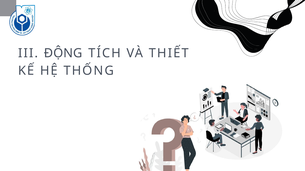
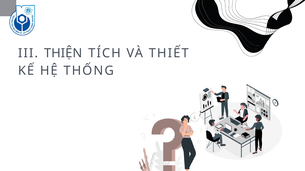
ĐỘNG: ĐỘNG -> THIỆN
